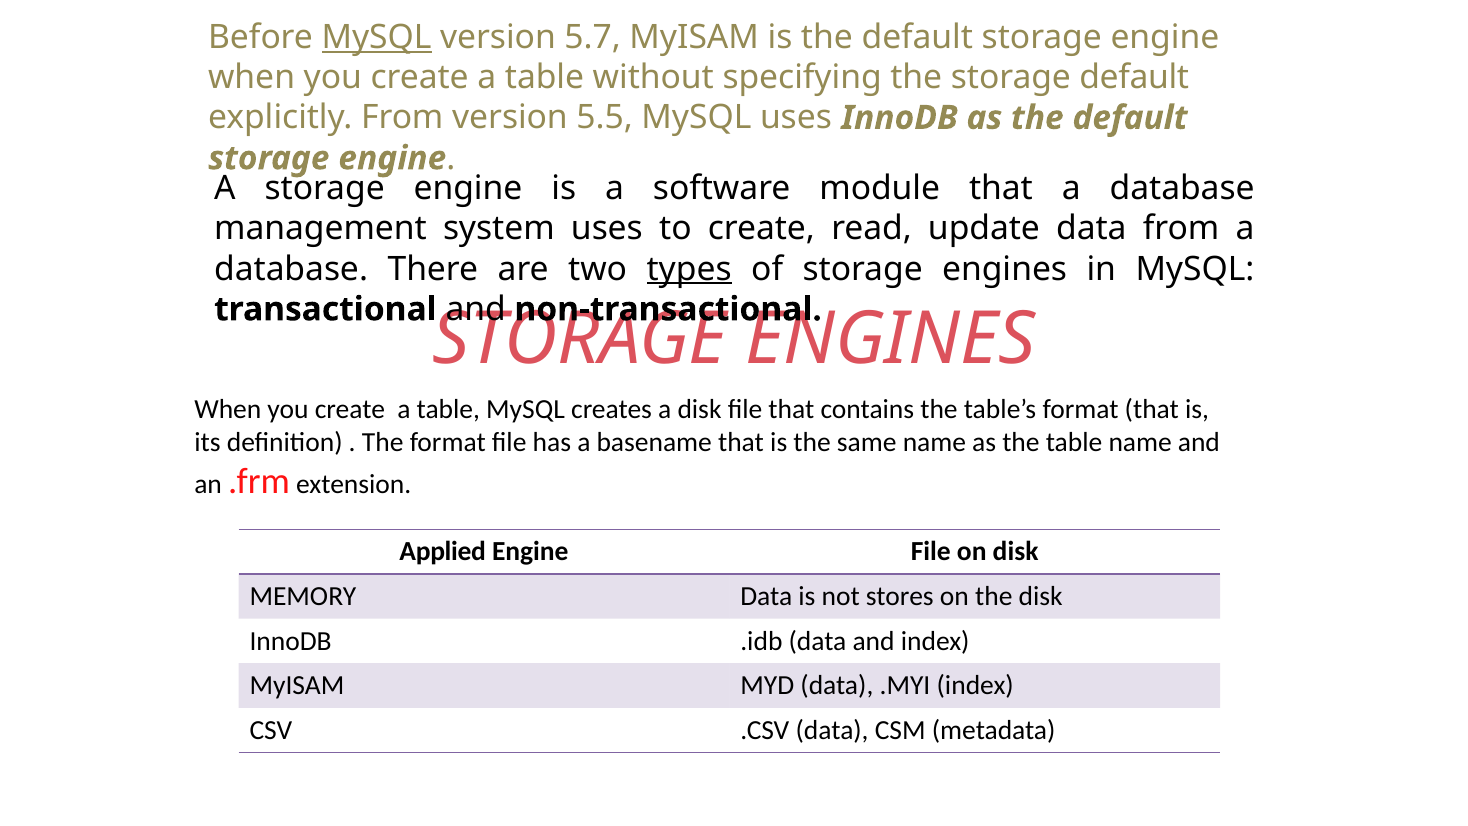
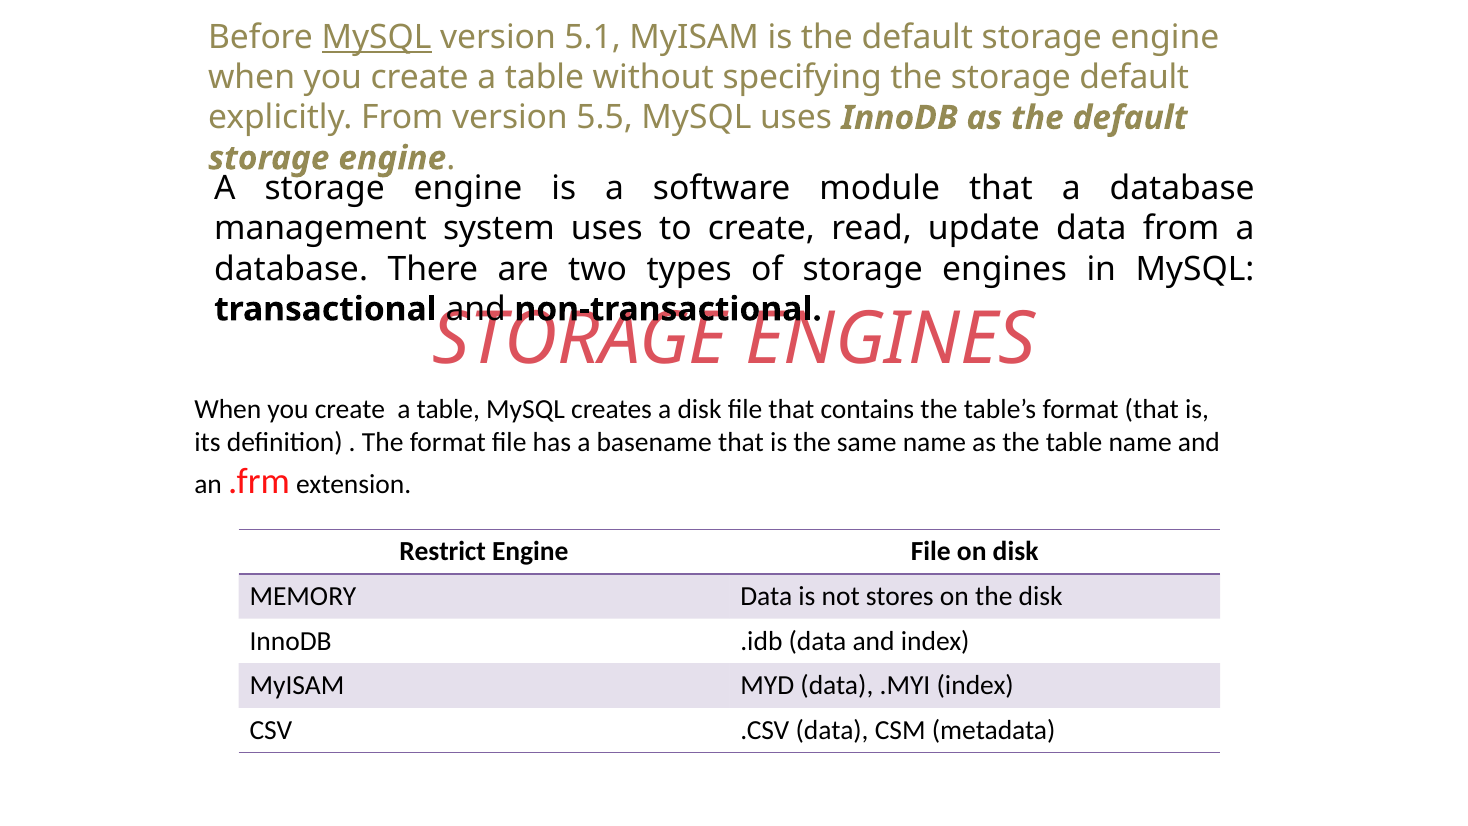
5.7: 5.7 -> 5.1
types underline: present -> none
Applied: Applied -> Restrict
